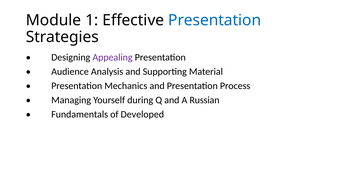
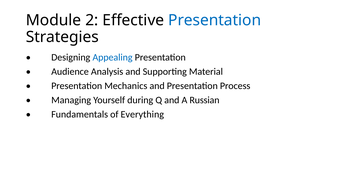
1: 1 -> 2
Appealing colour: purple -> blue
Developed: Developed -> Everything
